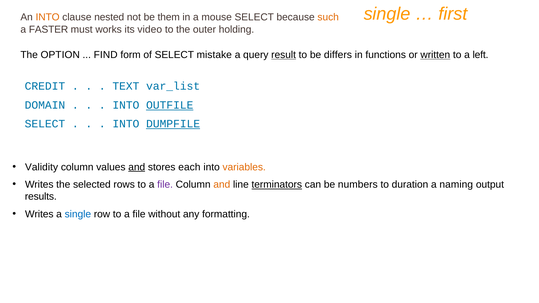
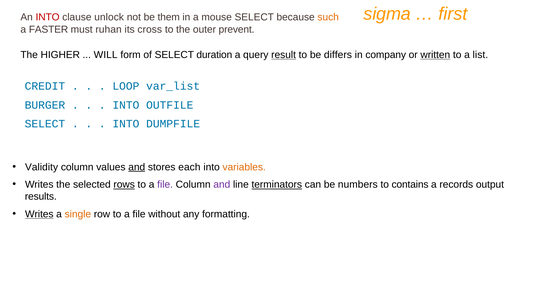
single at (387, 14): single -> sigma
INTO at (48, 17) colour: orange -> red
nested: nested -> unlock
works: works -> ruhan
video: video -> cross
holding: holding -> prevent
OPTION: OPTION -> HIGHER
FIND: FIND -> WILL
mistake: mistake -> duration
functions: functions -> company
left: left -> list
TEXT: TEXT -> LOOP
DOMAIN: DOMAIN -> BURGER
OUTFILE underline: present -> none
DUMPFILE underline: present -> none
rows underline: none -> present
and at (222, 185) colour: orange -> purple
duration: duration -> contains
naming: naming -> records
Writes at (39, 214) underline: none -> present
single at (78, 214) colour: blue -> orange
